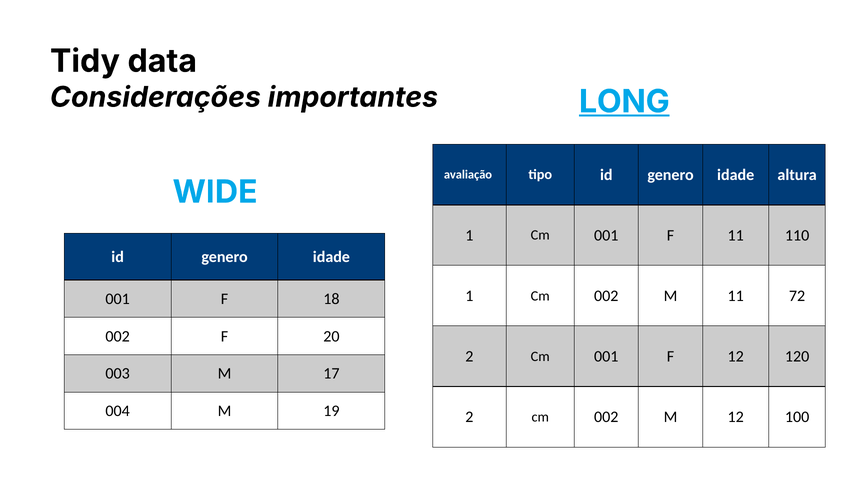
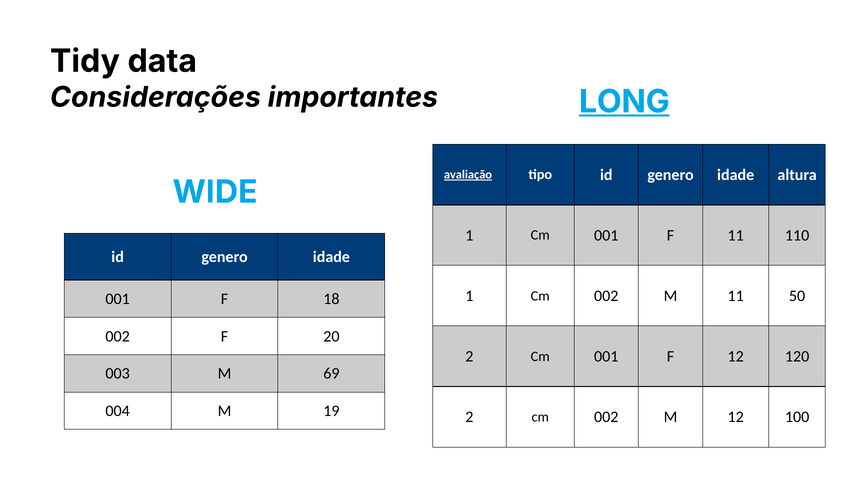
avaliação underline: none -> present
72: 72 -> 50
17: 17 -> 69
